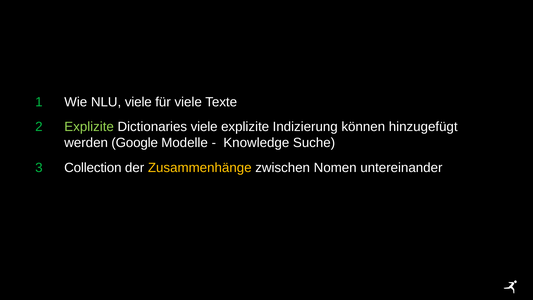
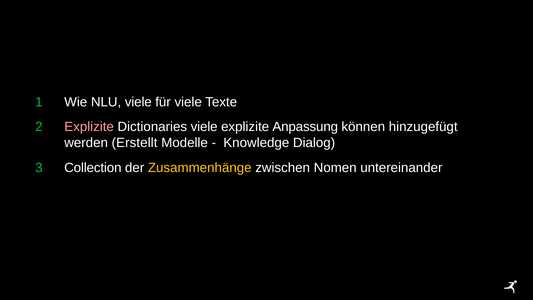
Explizite at (89, 127) colour: light green -> pink
Indizierung: Indizierung -> Anpassung
Google: Google -> Erstellt
Suche: Suche -> Dialog
